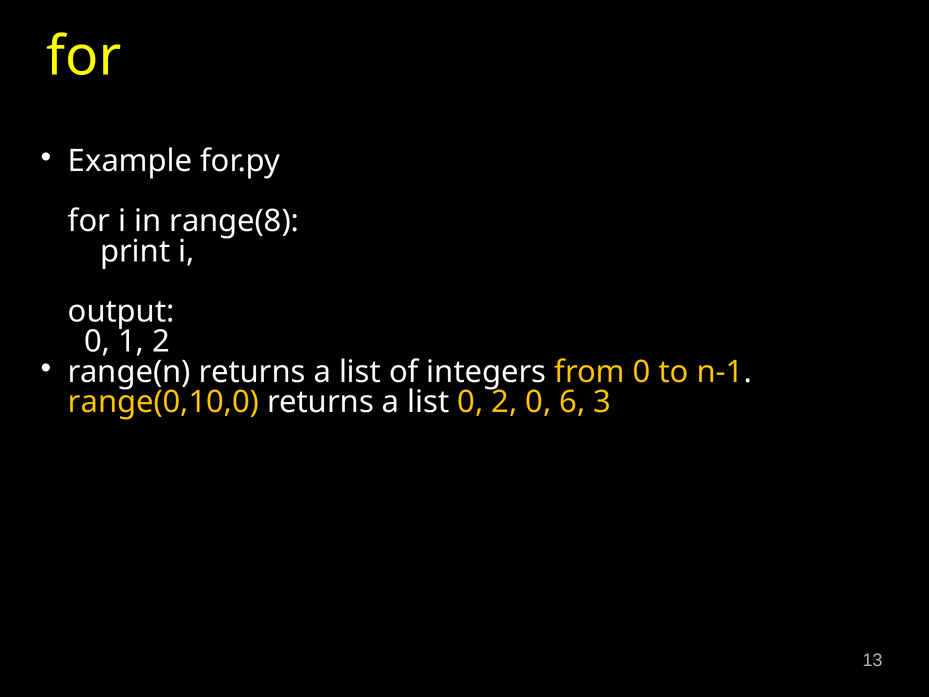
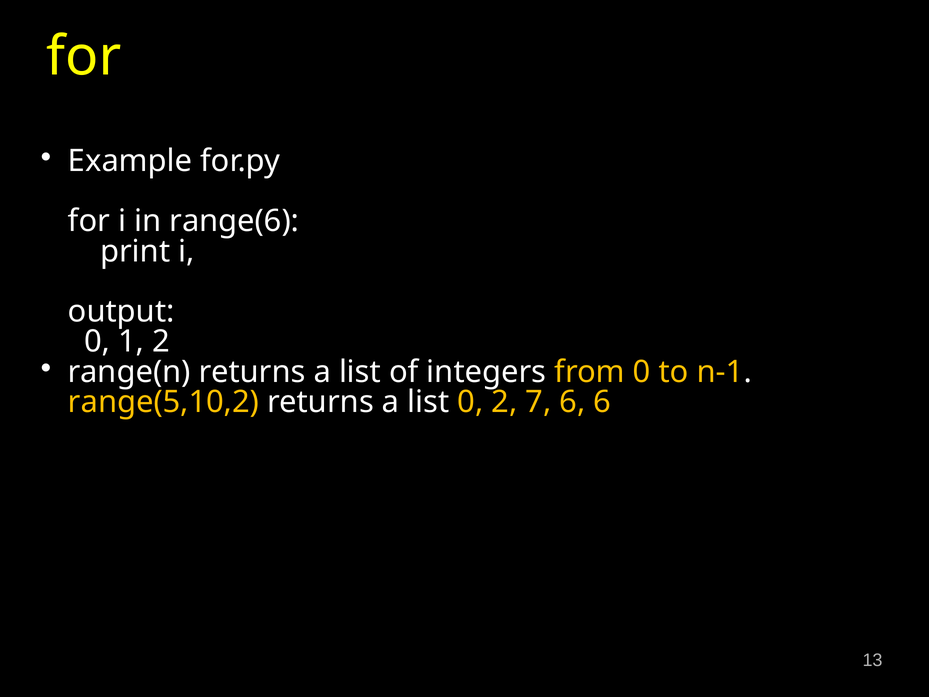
range(8: range(8 -> range(6
range(0,10,0: range(0,10,0 -> range(5,10,2
2 0: 0 -> 7
6 3: 3 -> 6
